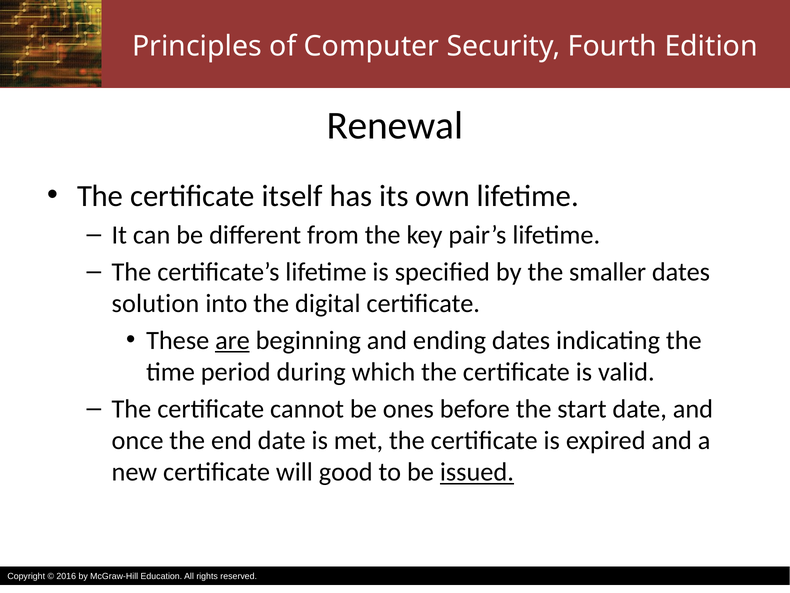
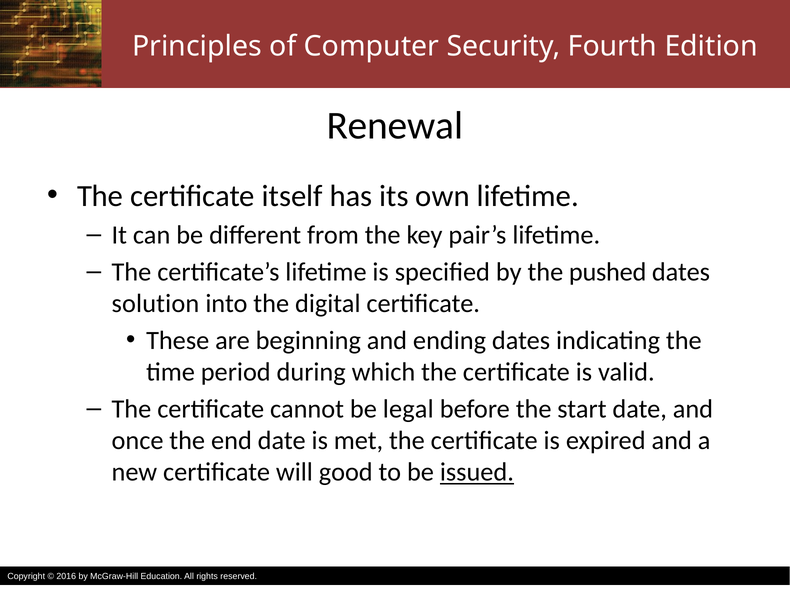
smaller: smaller -> pushed
are underline: present -> none
ones: ones -> legal
